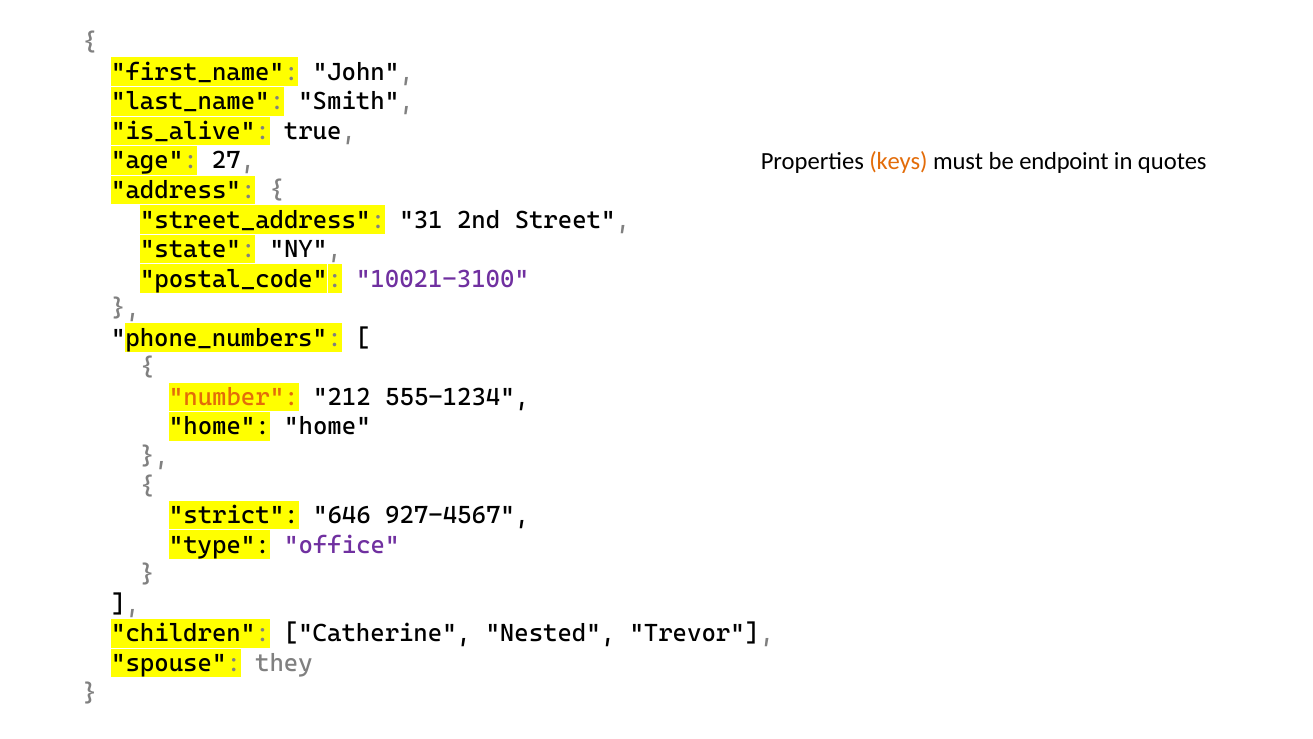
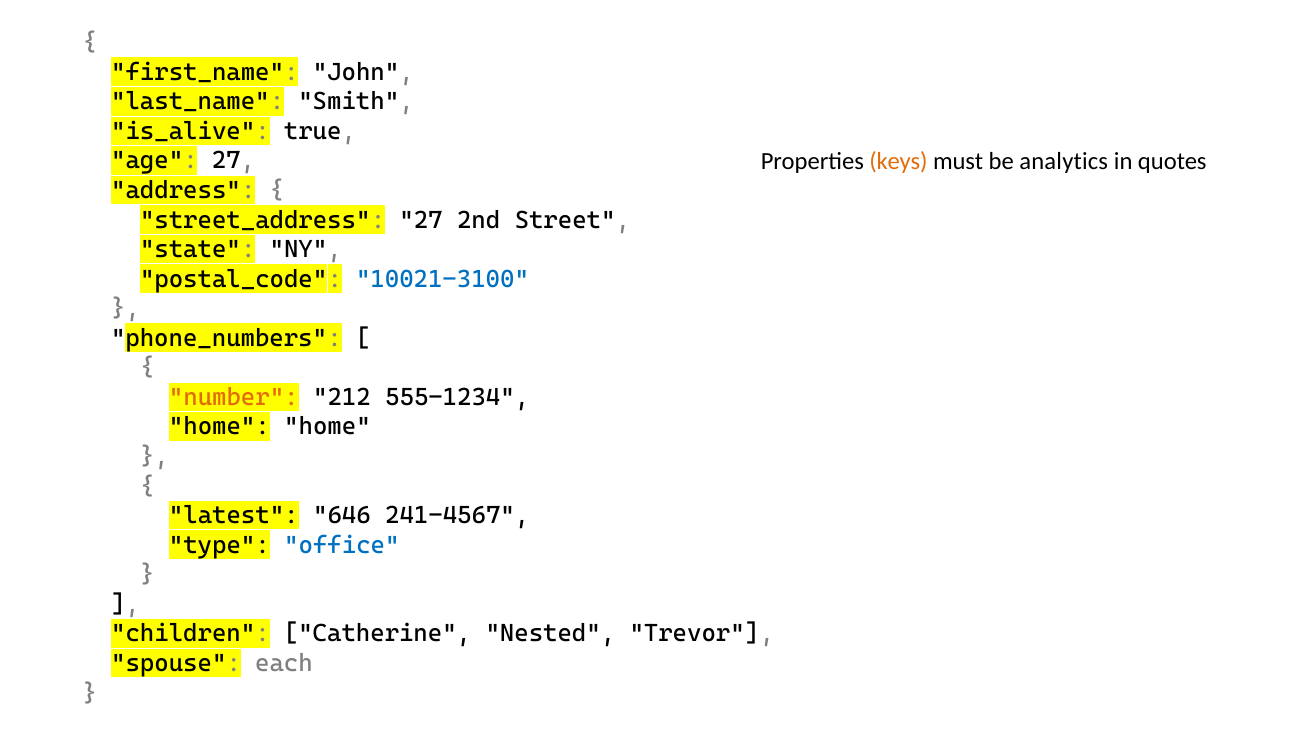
endpoint: endpoint -> analytics
street_address 31: 31 -> 27
10021-3100 colour: purple -> blue
strict: strict -> latest
927-4567: 927-4567 -> 241-4567
office colour: purple -> blue
they: they -> each
